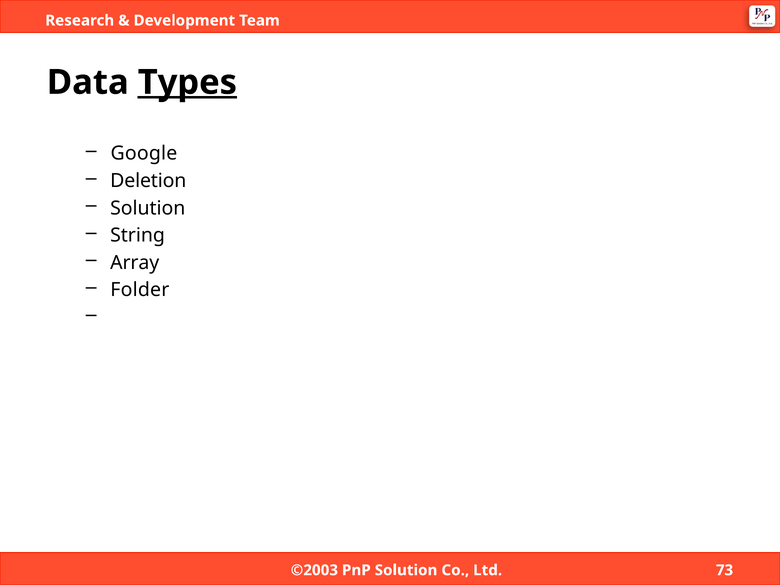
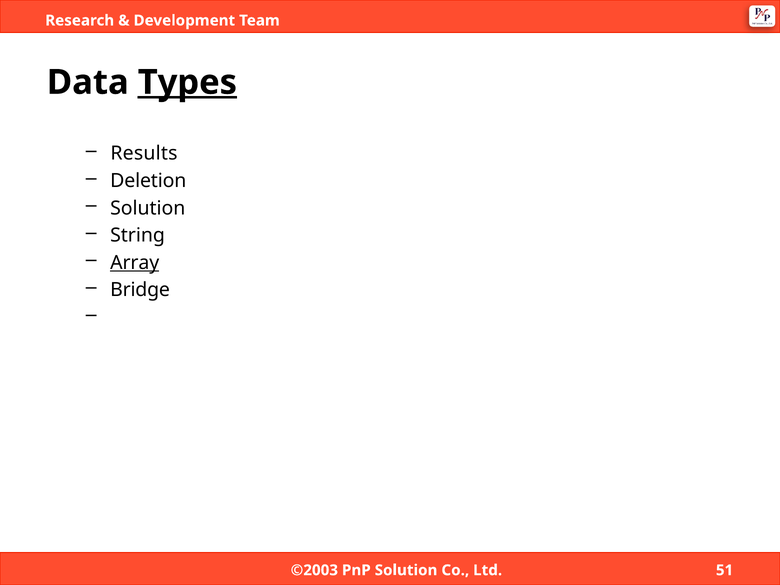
Google: Google -> Results
Array underline: none -> present
Folder: Folder -> Bridge
73: 73 -> 51
